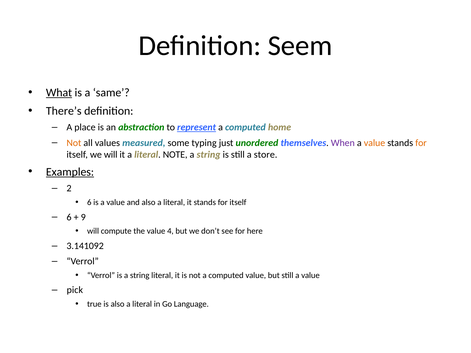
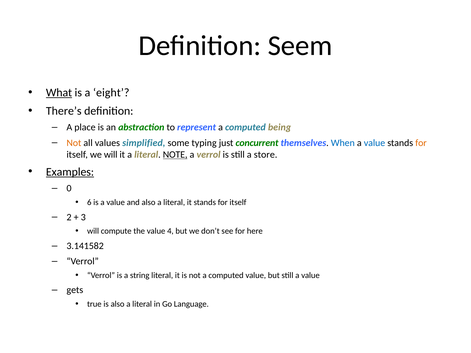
same: same -> eight
represent underline: present -> none
home: home -> being
measured: measured -> simplified
unordered: unordered -> concurrent
When colour: purple -> blue
value at (375, 143) colour: orange -> blue
NOTE underline: none -> present
string at (209, 155): string -> verrol
2: 2 -> 0
6 at (69, 217): 6 -> 2
9: 9 -> 3
3.141092: 3.141092 -> 3.141582
pick: pick -> gets
